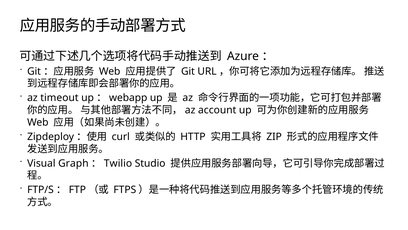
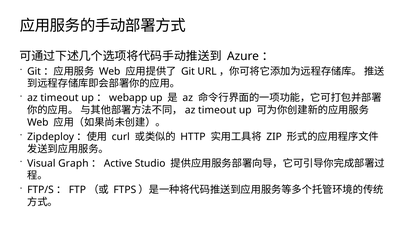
account at (217, 110): account -> timeout
Twilio: Twilio -> Active
